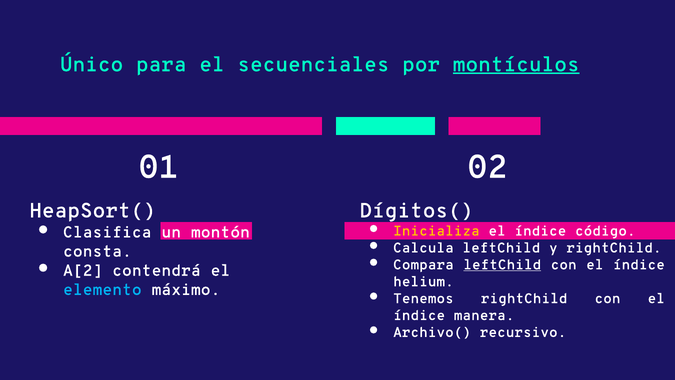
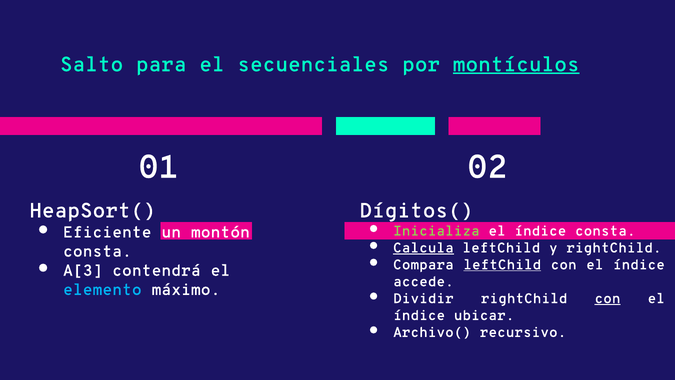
Único: Único -> Salto
Inicializa colour: yellow -> light green
índice código: código -> consta
Clasifica: Clasifica -> Eficiente
Calcula underline: none -> present
A[2: A[2 -> A[3
helium: helium -> accede
Tenemos: Tenemos -> Dividir
con at (608, 298) underline: none -> present
manera: manera -> ubicar
